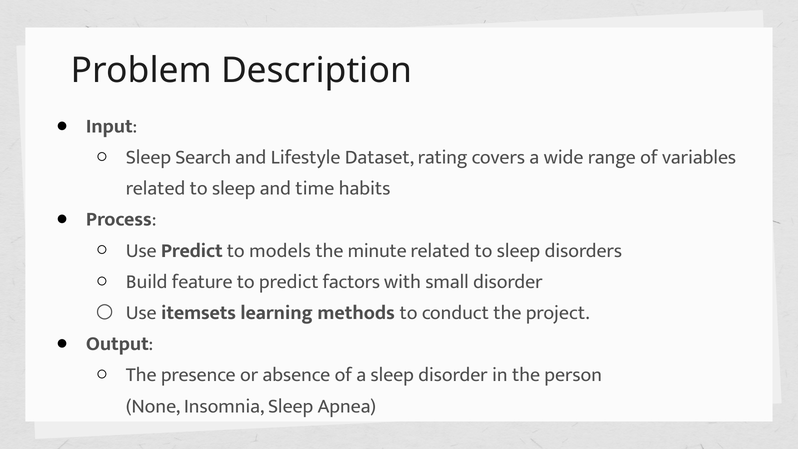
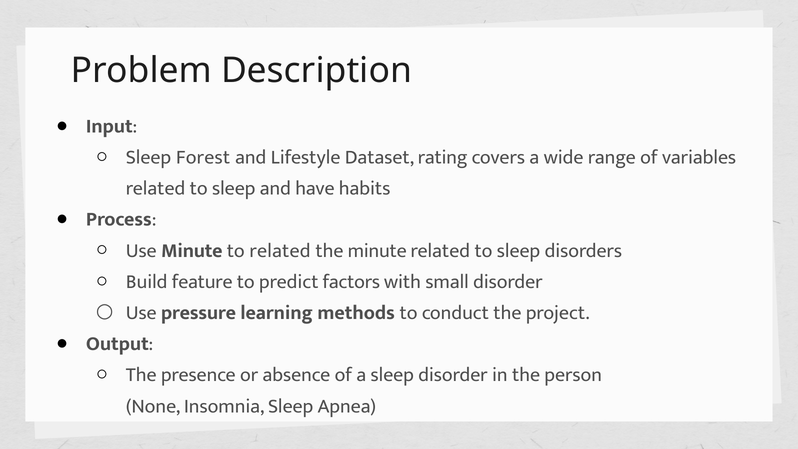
Search: Search -> Forest
time: time -> have
Use Predict: Predict -> Minute
to models: models -> related
itemsets: itemsets -> pressure
